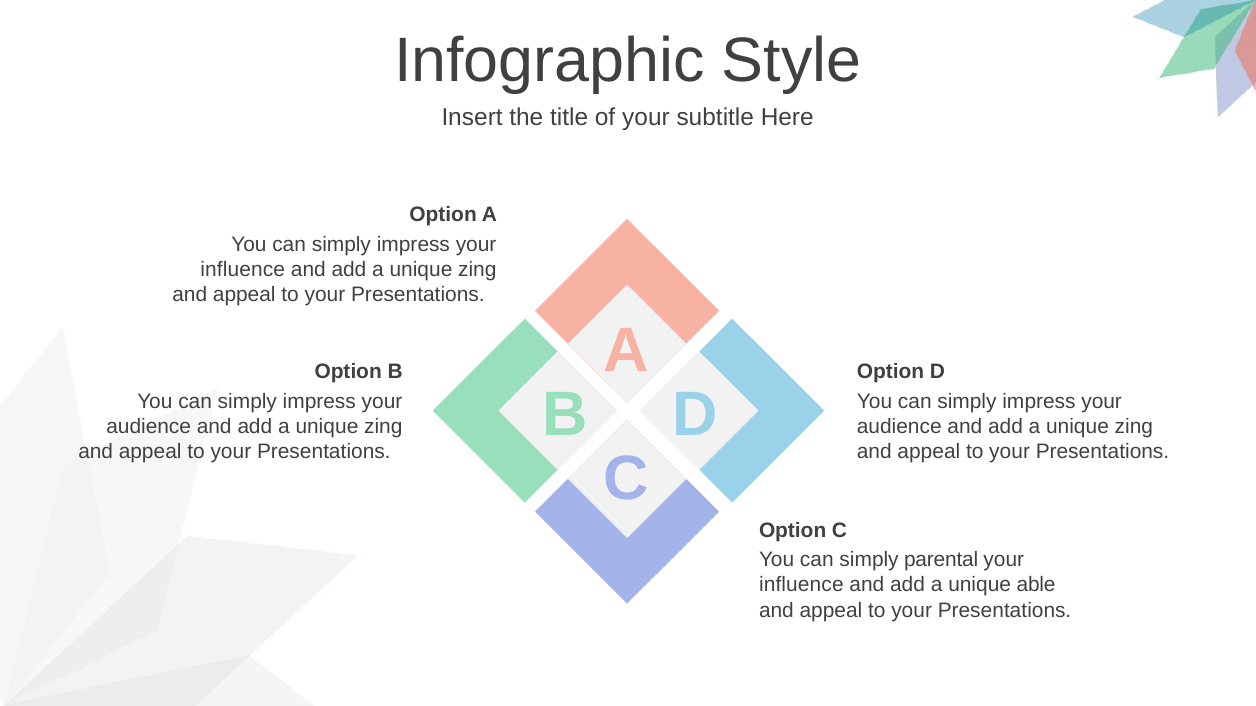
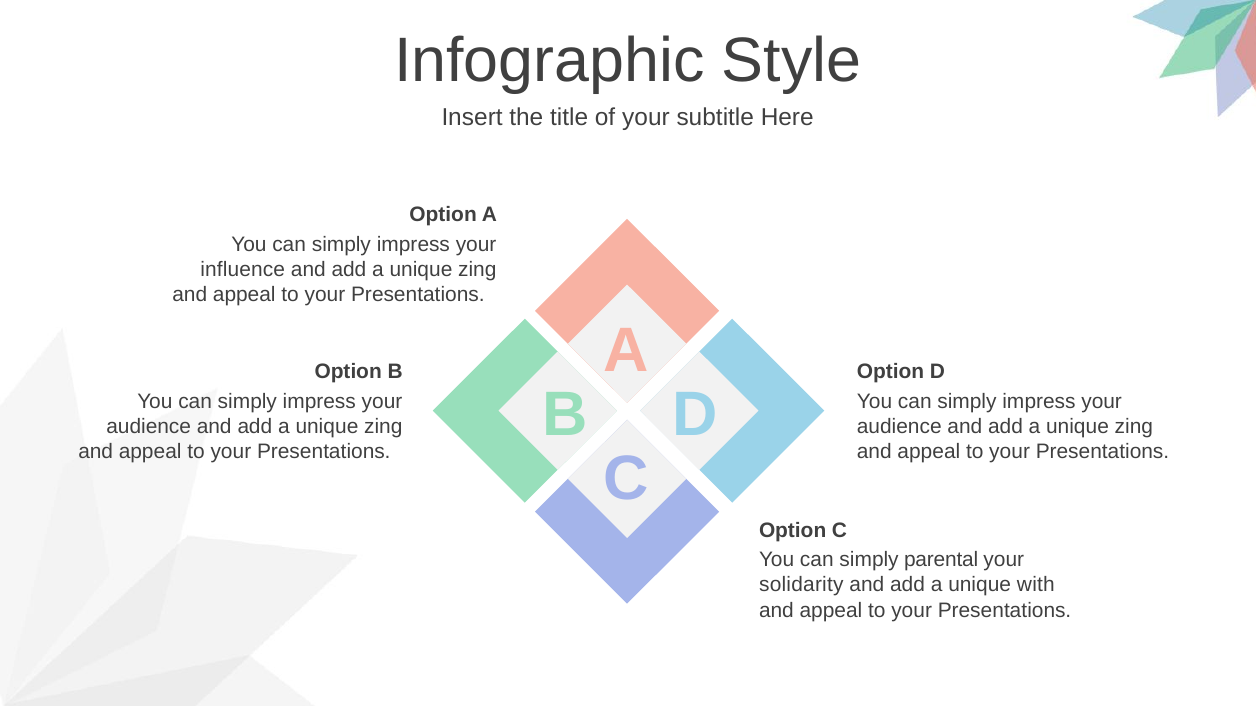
influence at (801, 585): influence -> solidarity
able: able -> with
